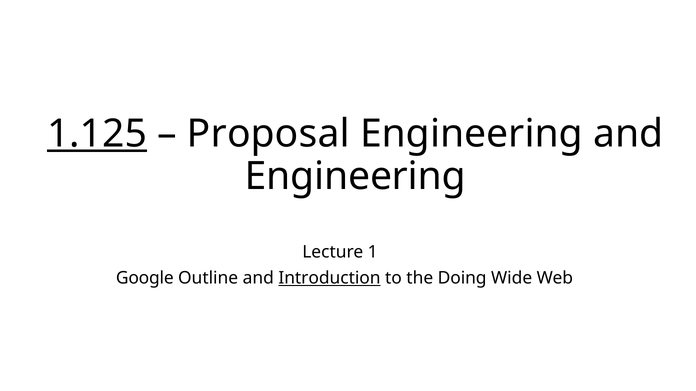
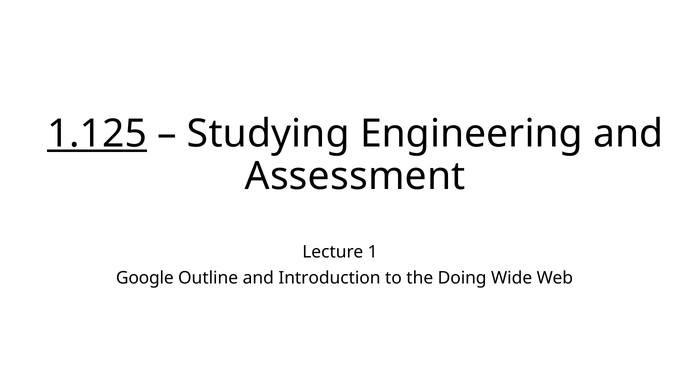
Proposal: Proposal -> Studying
Engineering at (355, 176): Engineering -> Assessment
Introduction underline: present -> none
